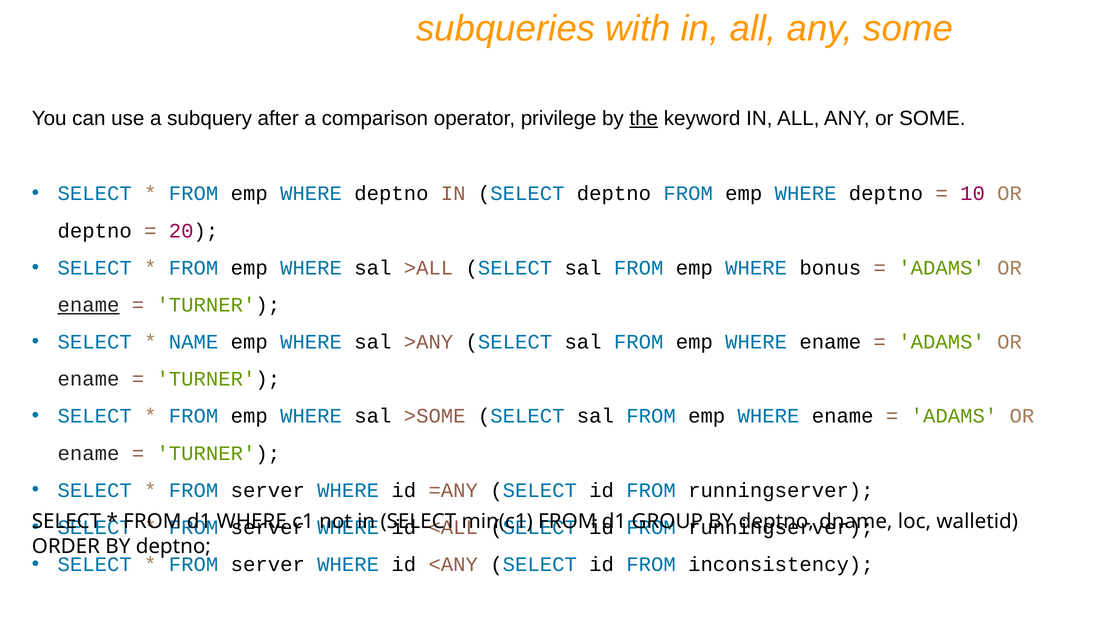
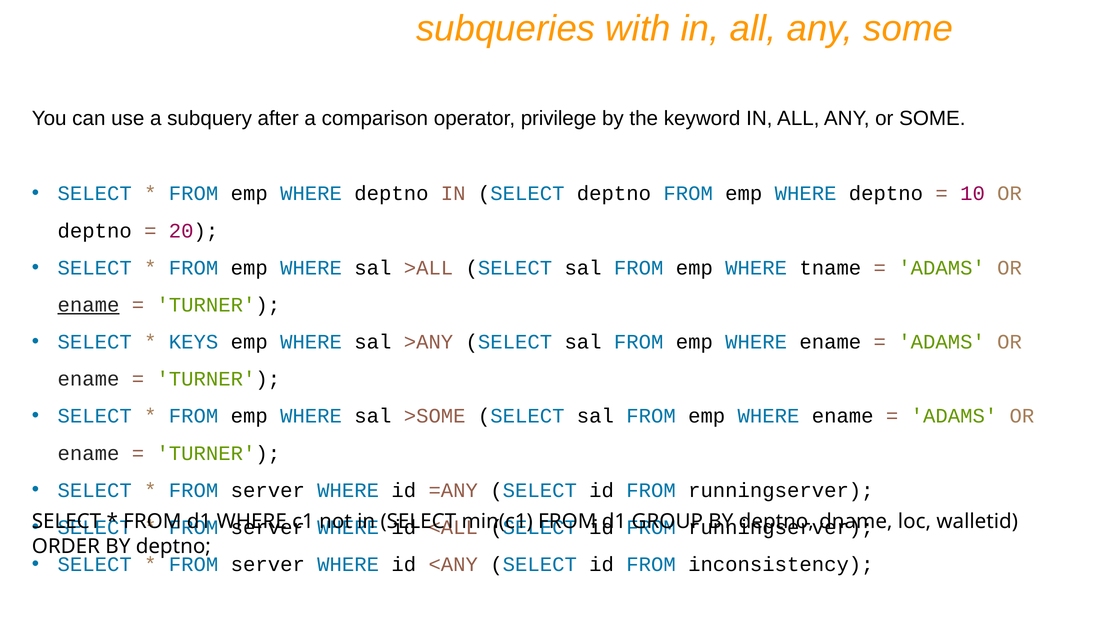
the underline: present -> none
bonus: bonus -> tname
NAME: NAME -> KEYS
